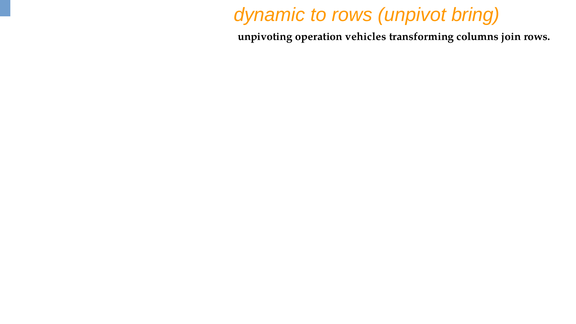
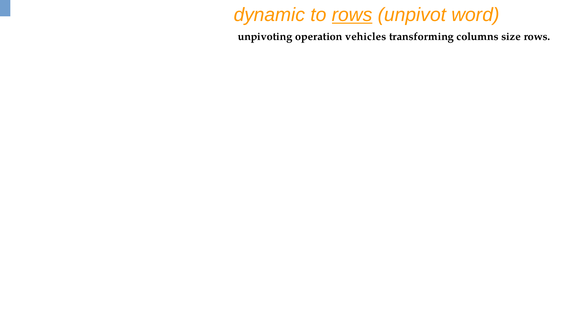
rows at (352, 15) underline: none -> present
bring: bring -> word
join: join -> size
